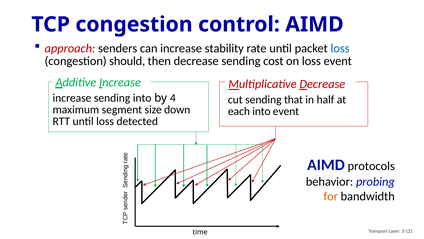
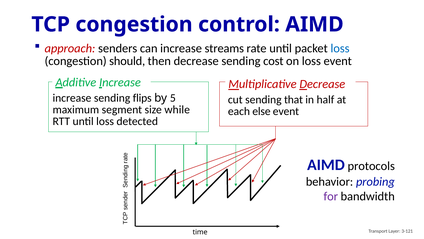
stability: stability -> streams
sending into: into -> flips
4: 4 -> 5
down: down -> while
each into: into -> else
for colour: orange -> purple
